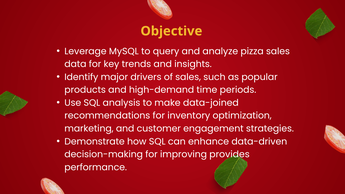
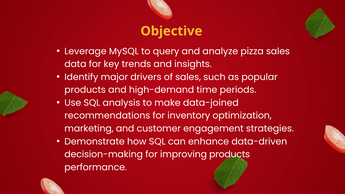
improving provides: provides -> products
